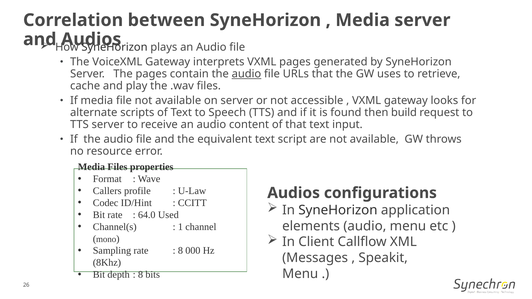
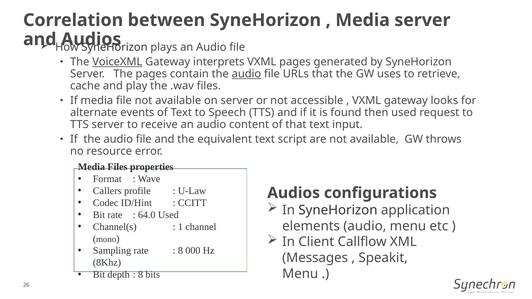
VoiceXML underline: none -> present
scripts: scripts -> events
then build: build -> used
